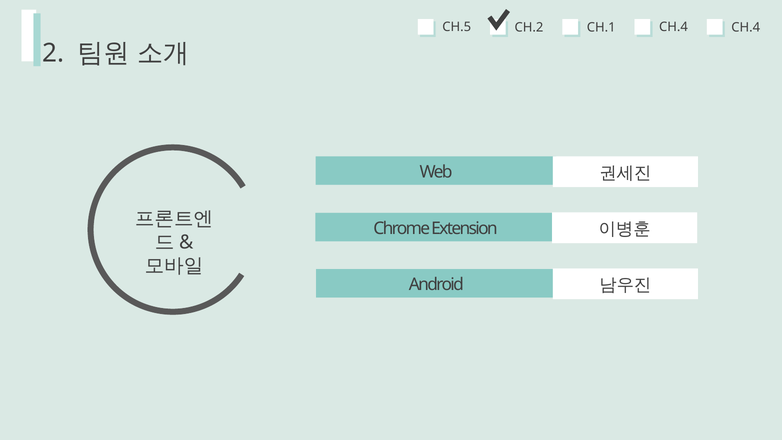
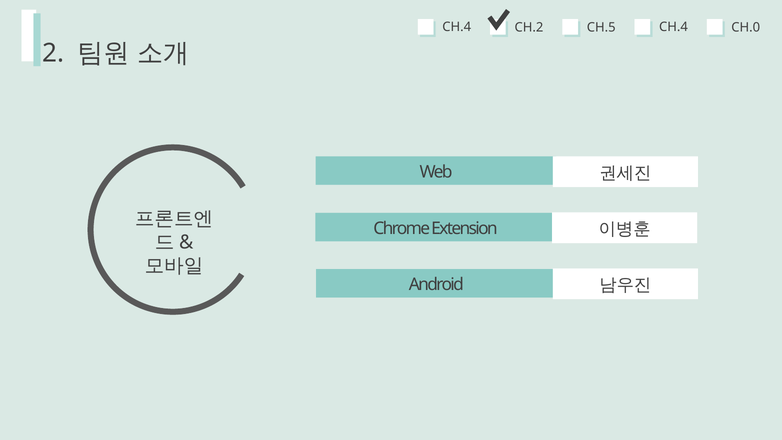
CH.5 at (457, 27): CH.5 -> CH.4
CH.1: CH.1 -> CH.5
CH.4 CH.4: CH.4 -> CH.0
